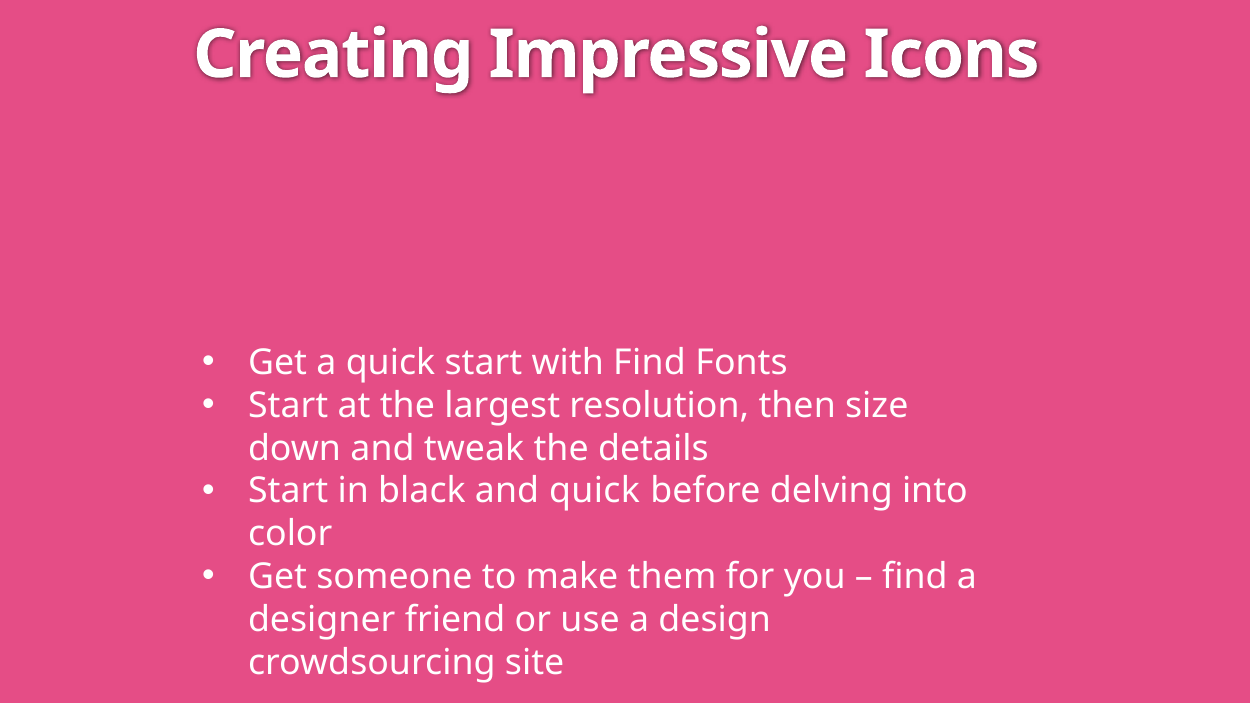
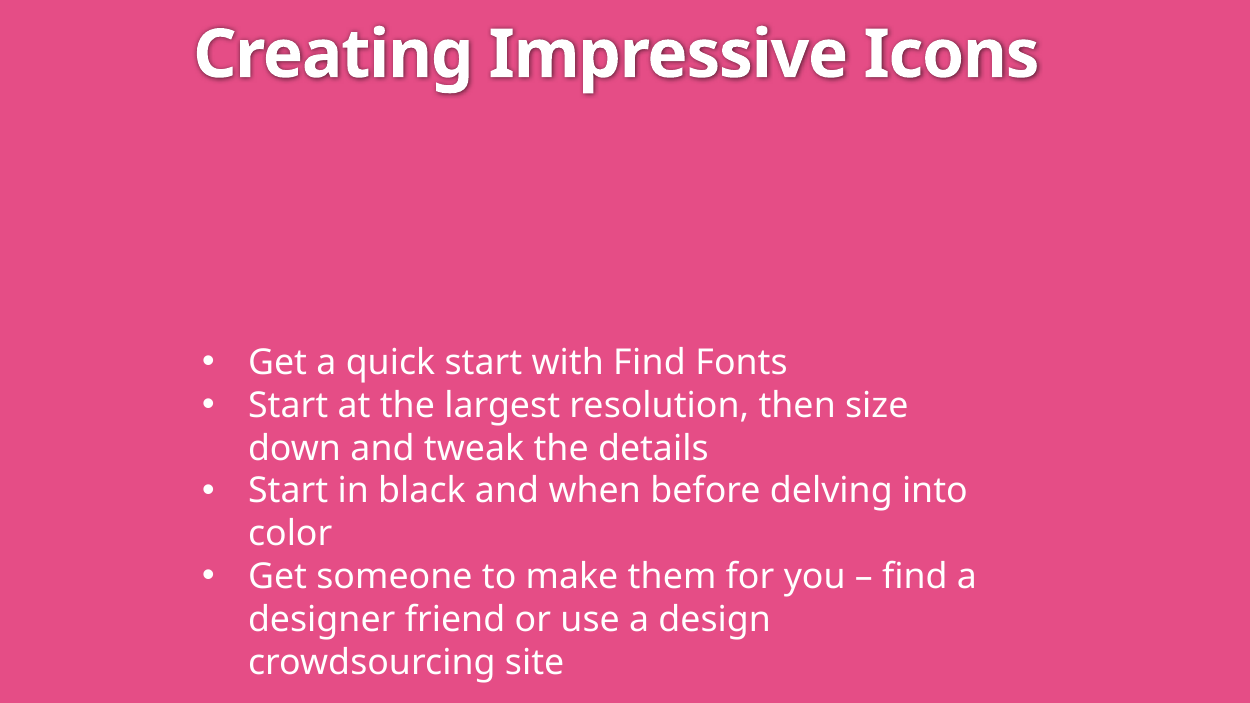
and quick: quick -> when
